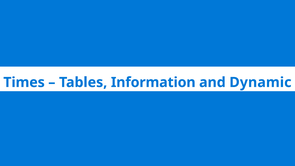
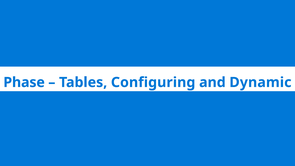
Times: Times -> Phase
Information: Information -> Configuring
